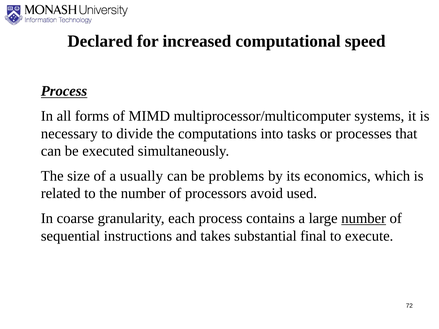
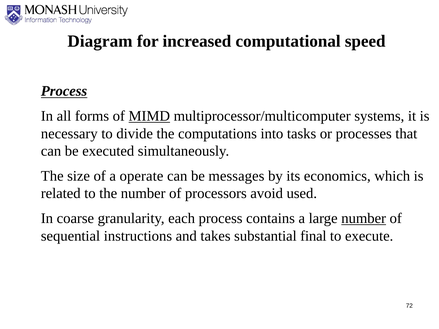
Declared: Declared -> Diagram
MIMD underline: none -> present
usually: usually -> operate
problems: problems -> messages
